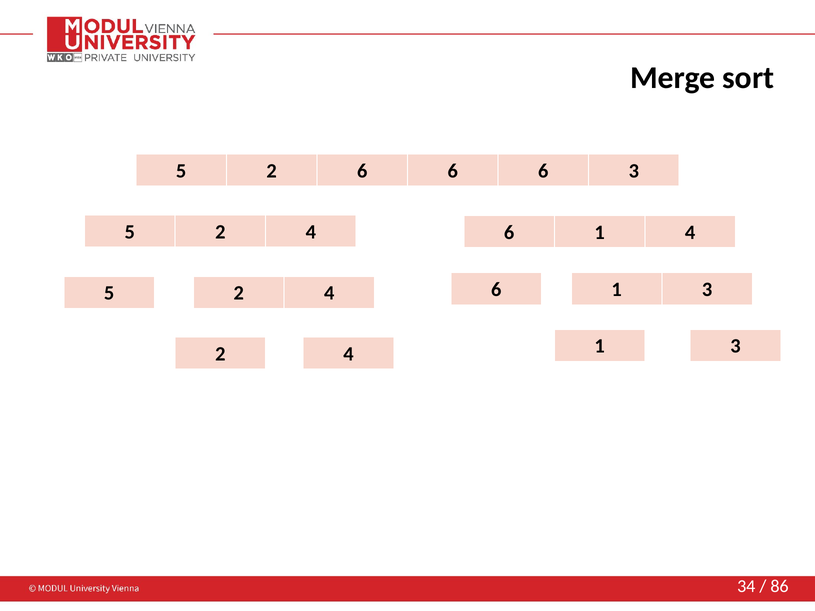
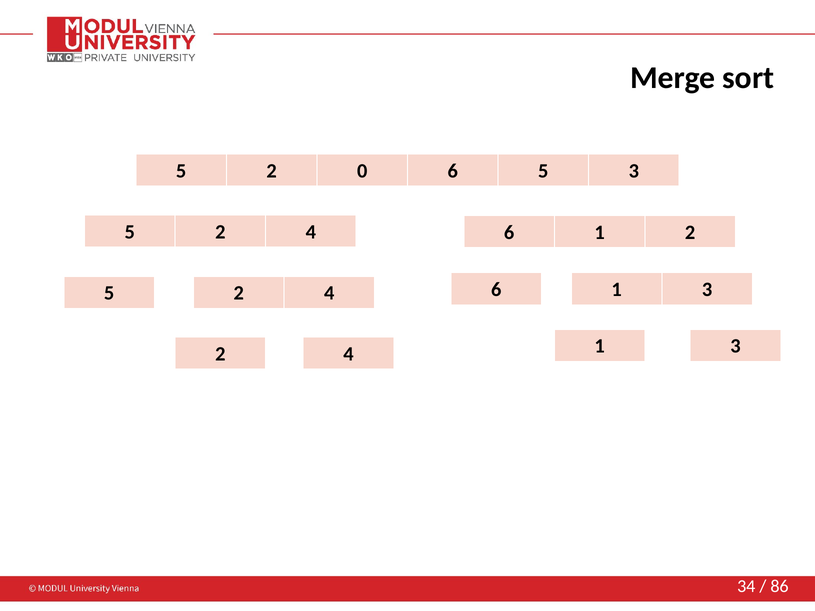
2 6: 6 -> 0
6 at (543, 171): 6 -> 5
1 4: 4 -> 2
